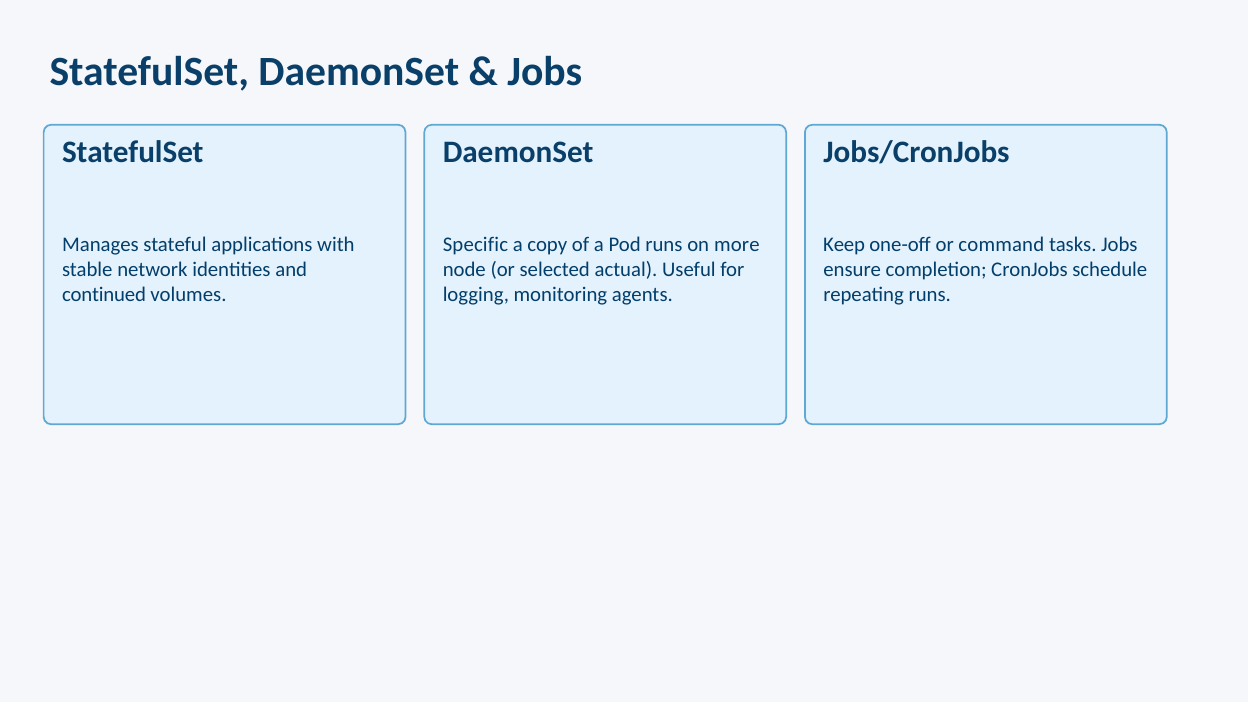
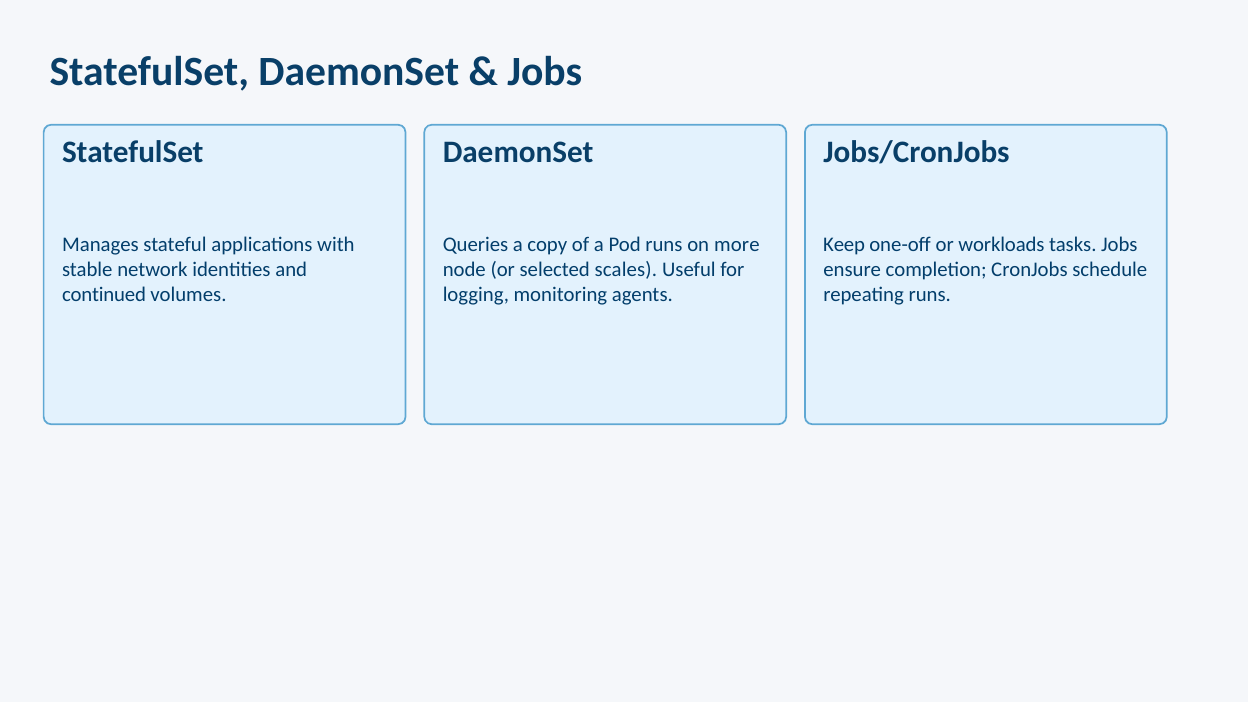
Specific: Specific -> Queries
command: command -> workloads
actual: actual -> scales
